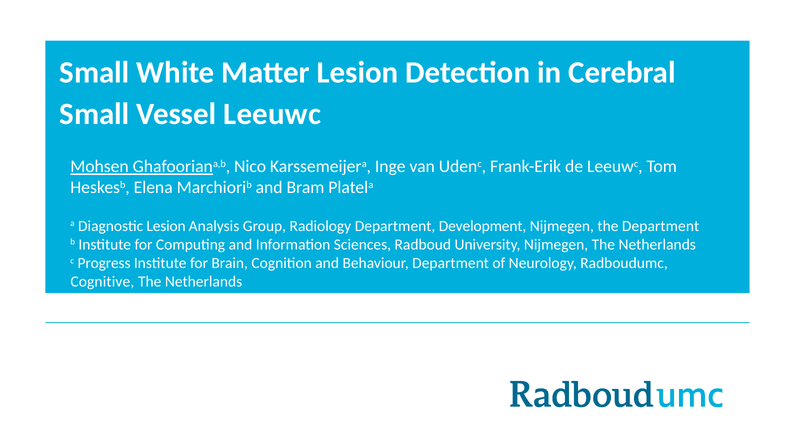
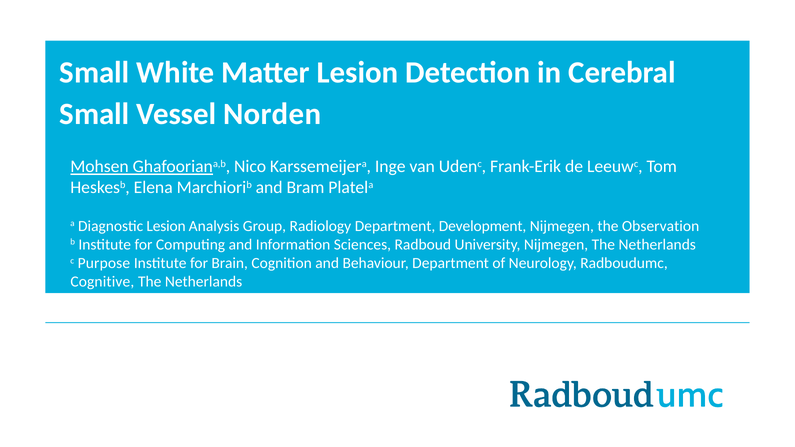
Vessel Leeuwc: Leeuwc -> Norden
the Department: Department -> Observation
Progress: Progress -> Purpose
